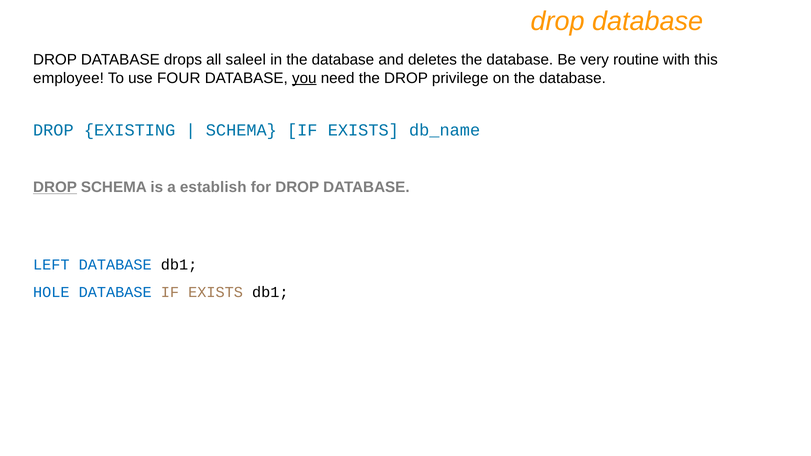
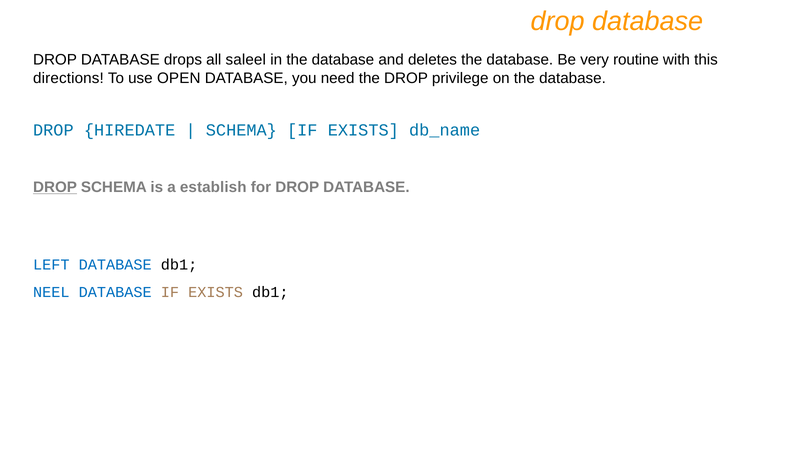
employee: employee -> directions
FOUR: FOUR -> OPEN
you underline: present -> none
EXISTING: EXISTING -> HIREDATE
HOLE: HOLE -> NEEL
